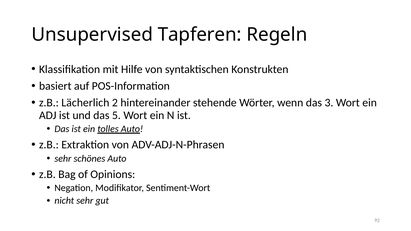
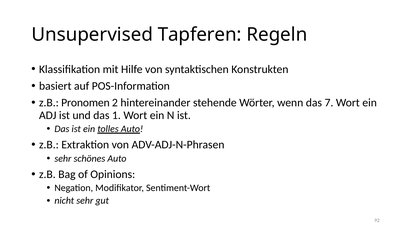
Lächerlich: Lächerlich -> Pronomen
3: 3 -> 7
5: 5 -> 1
